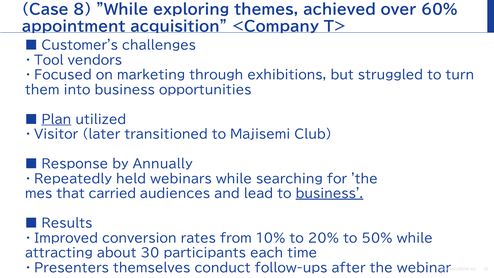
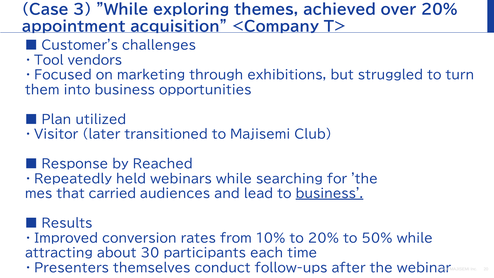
8: 8 -> 3
over 60%: 60% -> 20%
Plan underline: present -> none
Annually: Annually -> Reached
